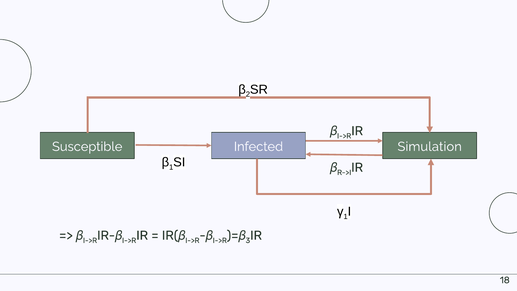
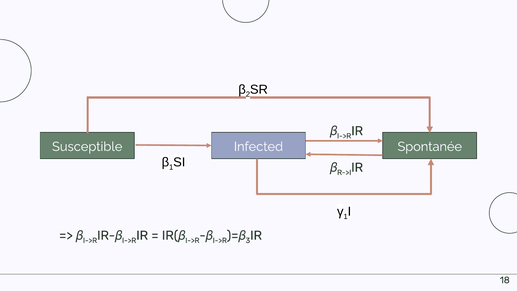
Simulation: Simulation -> Spontanée
